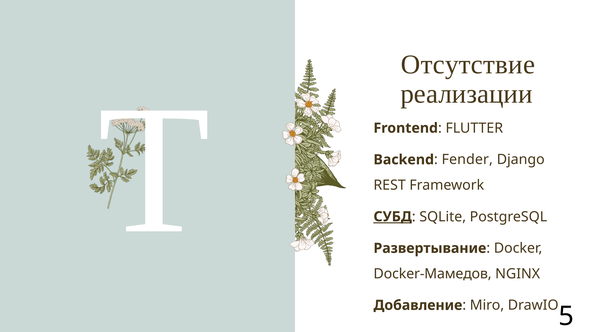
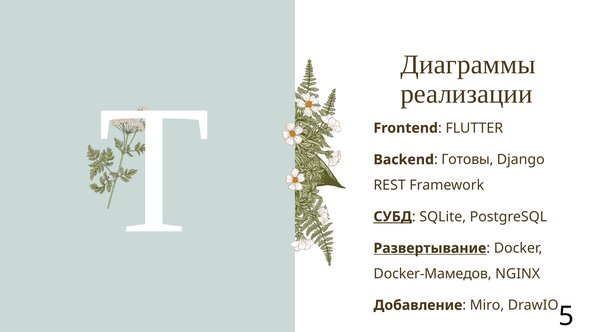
Отсутствие: Отсутствие -> Диаграммы
Fender: Fender -> Готовы
Развертывание underline: none -> present
